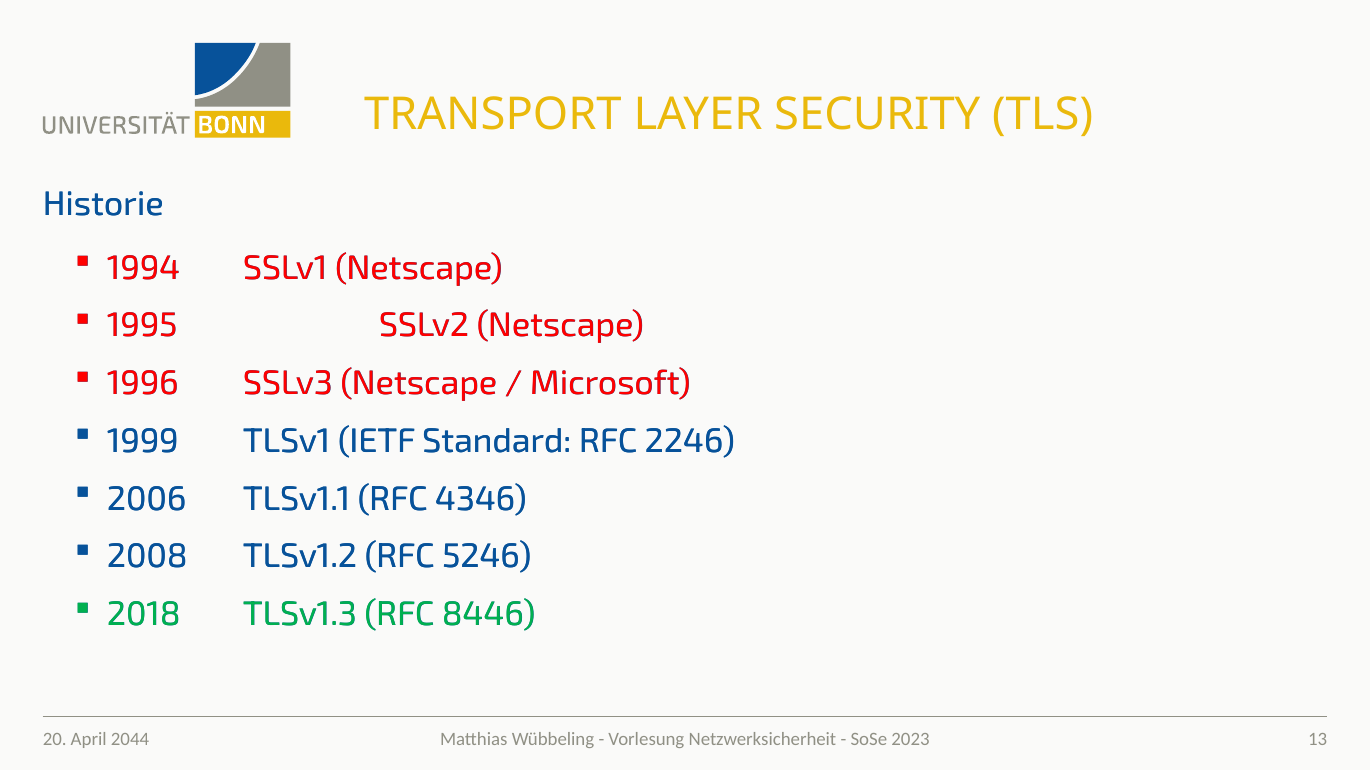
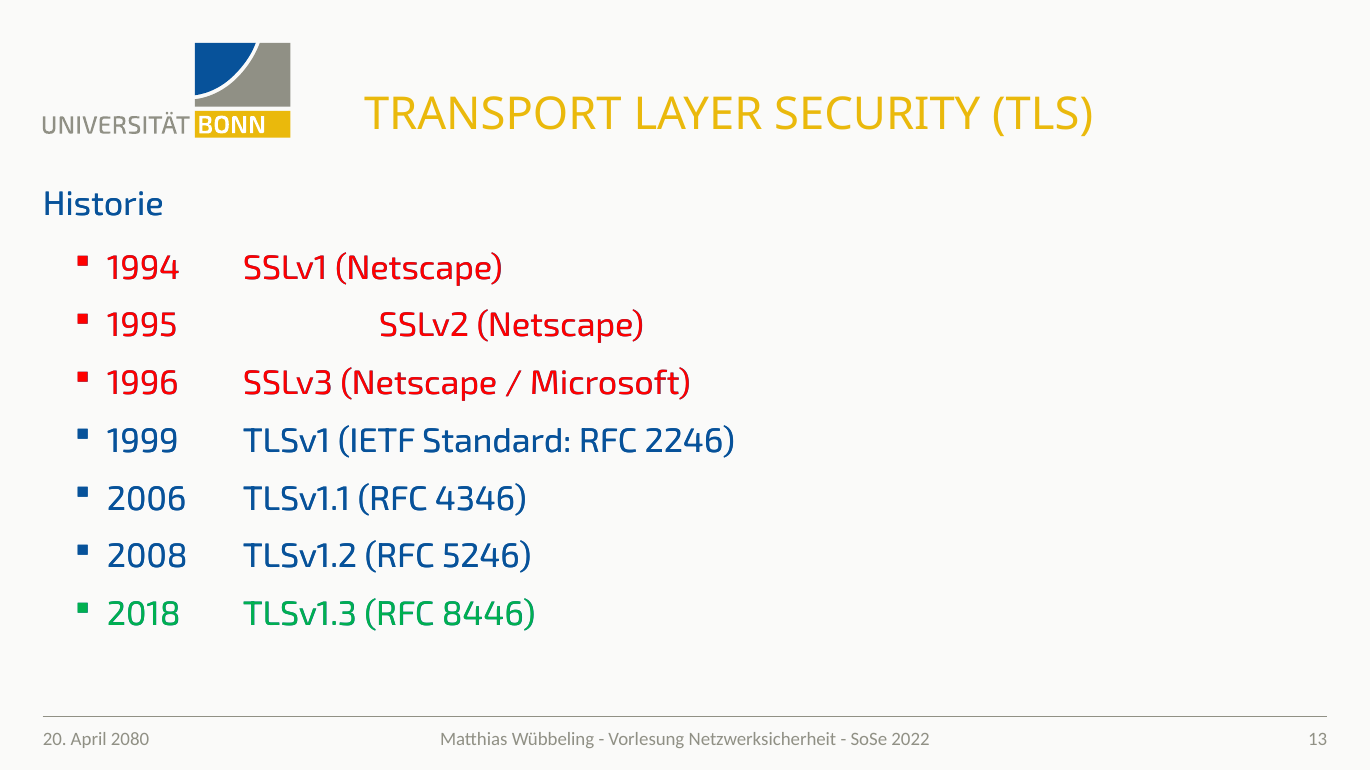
2023: 2023 -> 2022
2044: 2044 -> 2080
